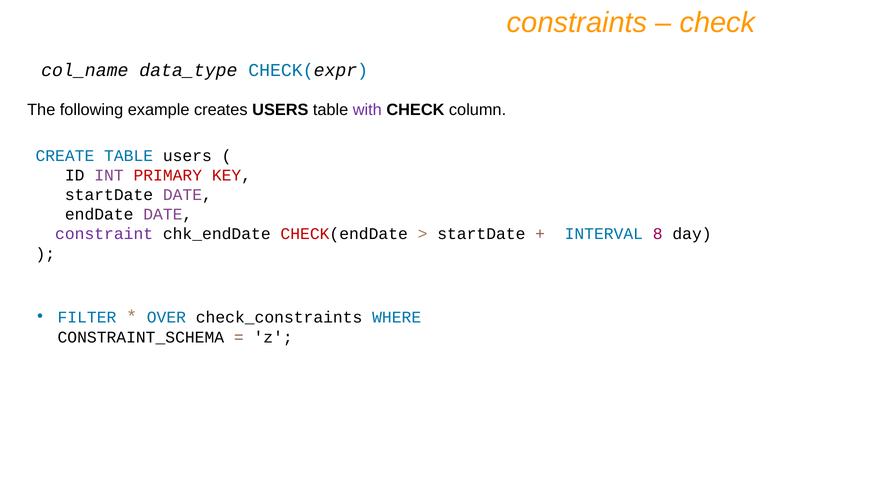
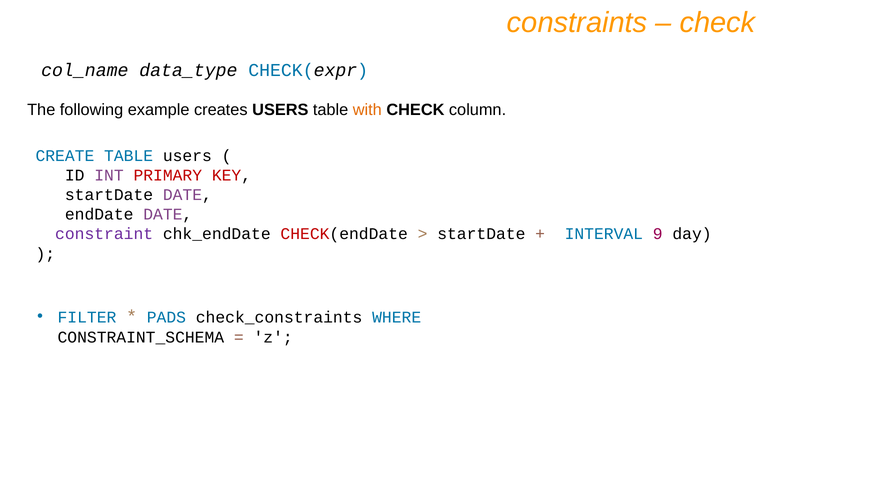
with colour: purple -> orange
8: 8 -> 9
OVER: OVER -> PADS
